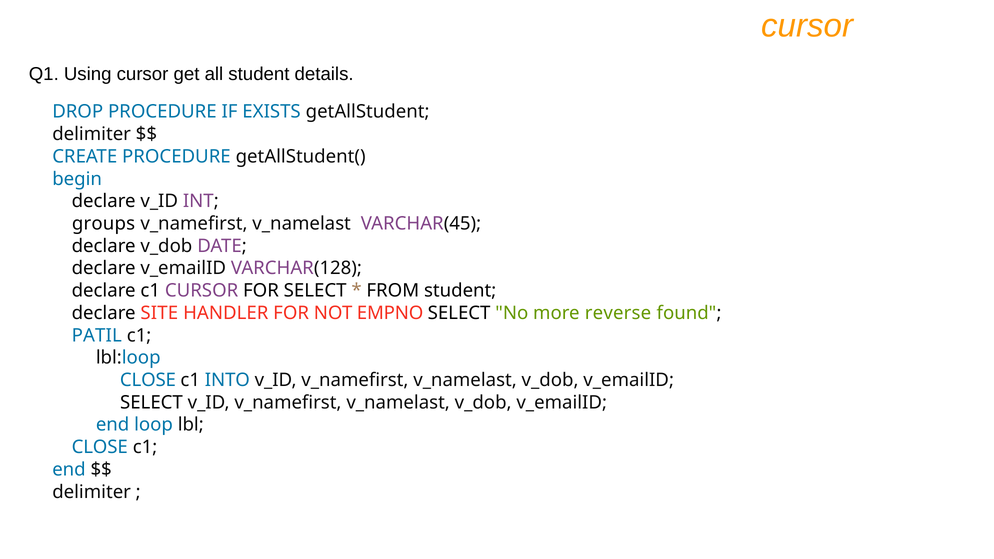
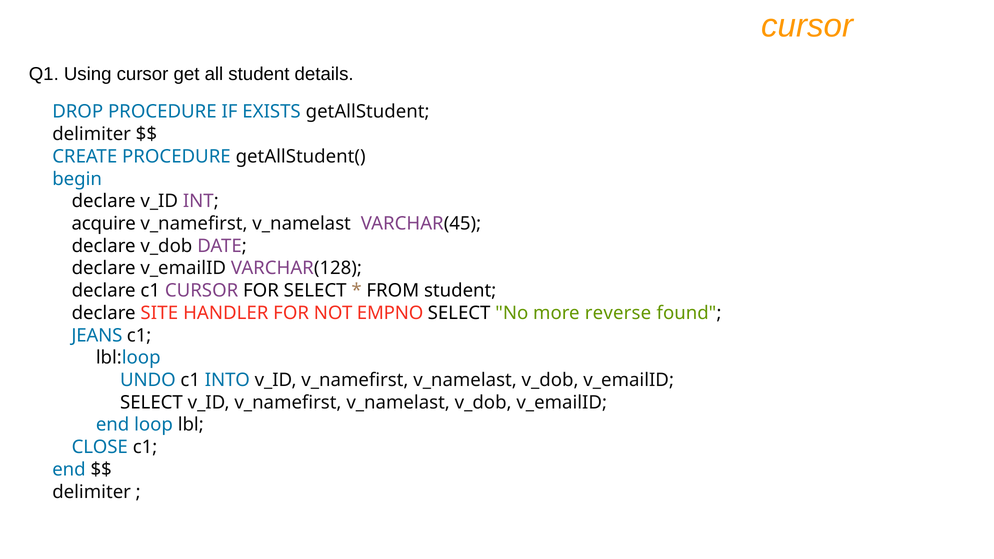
groups: groups -> acquire
PATIL: PATIL -> JEANS
CLOSE at (148, 380): CLOSE -> UNDO
